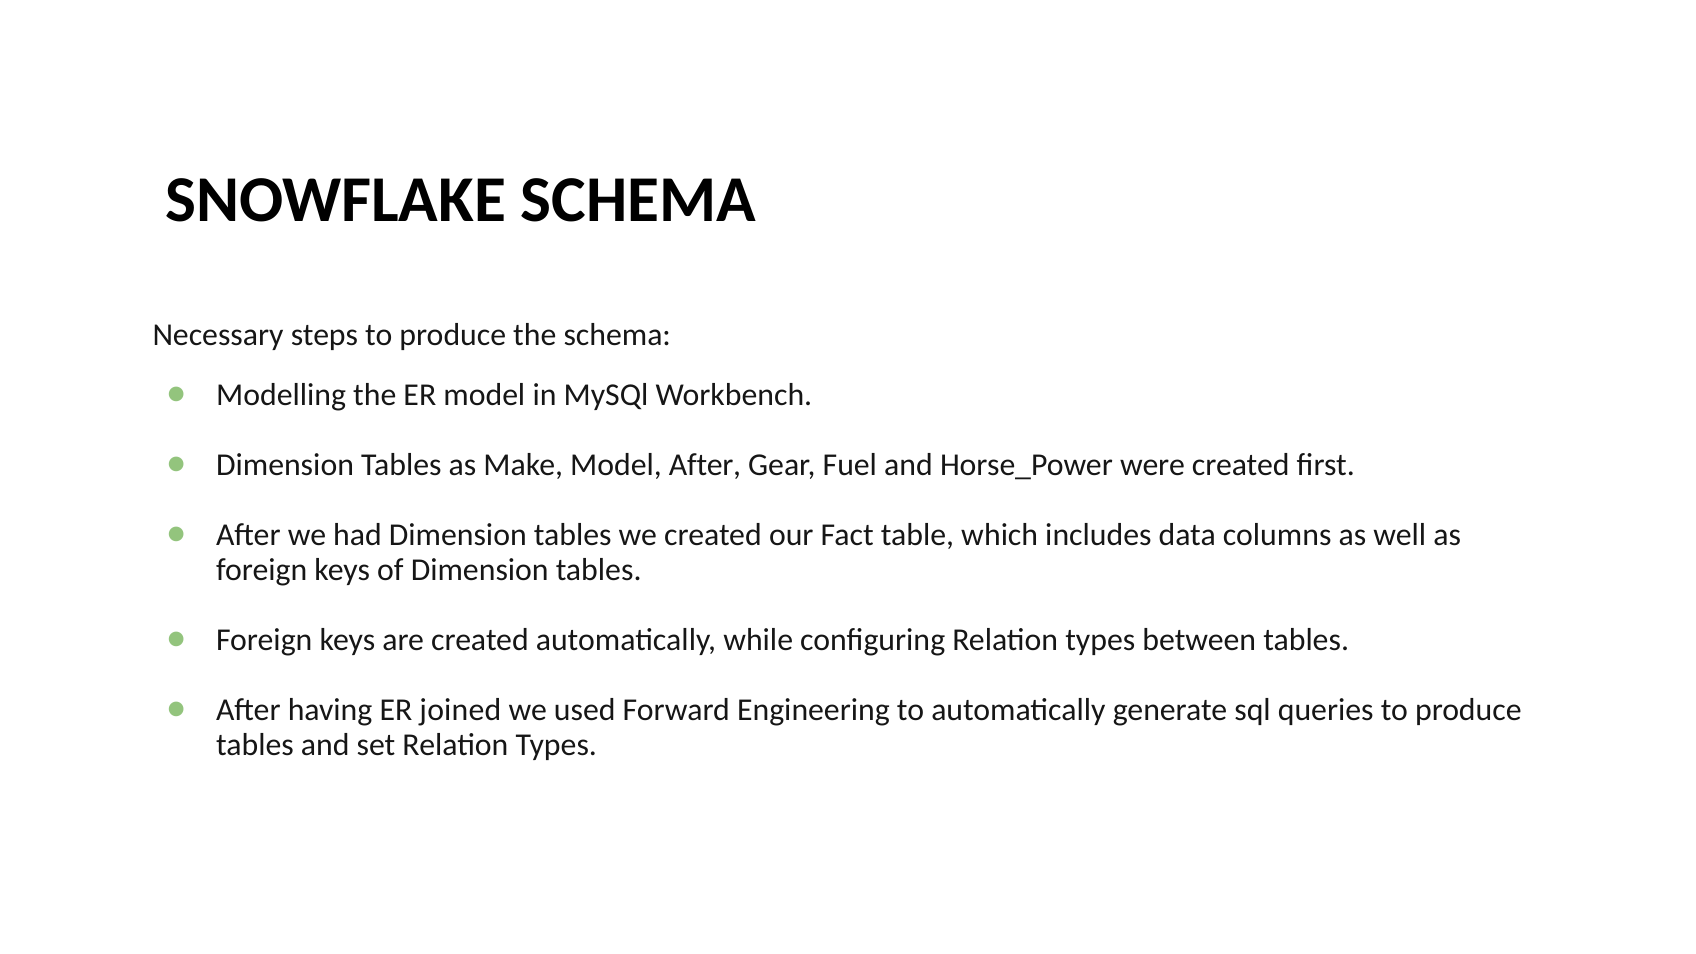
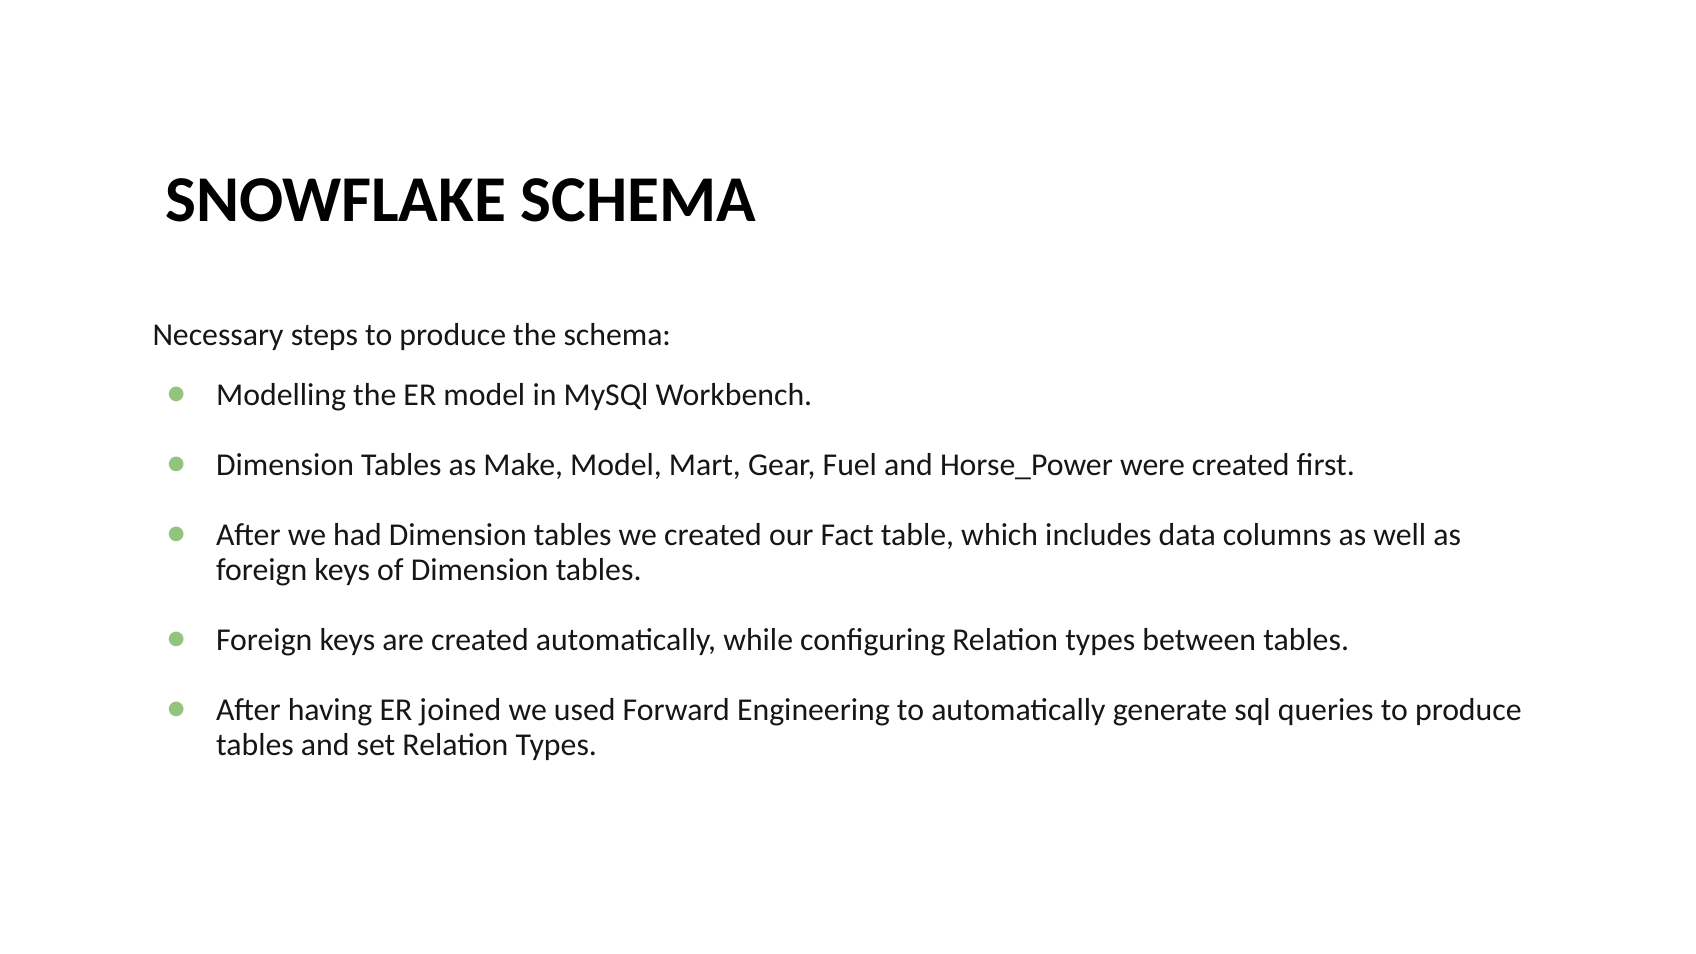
Model After: After -> Mart
